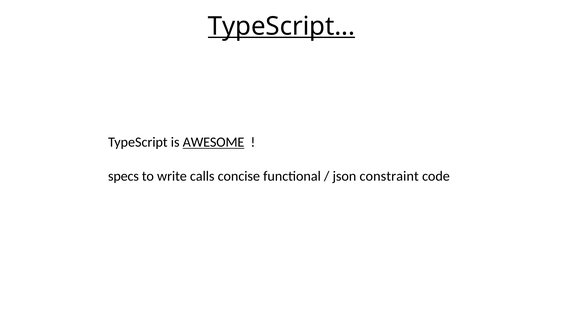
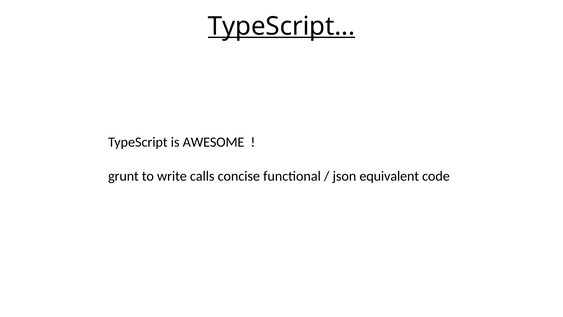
AWESOME underline: present -> none
specs: specs -> grunt
constraint: constraint -> equivalent
